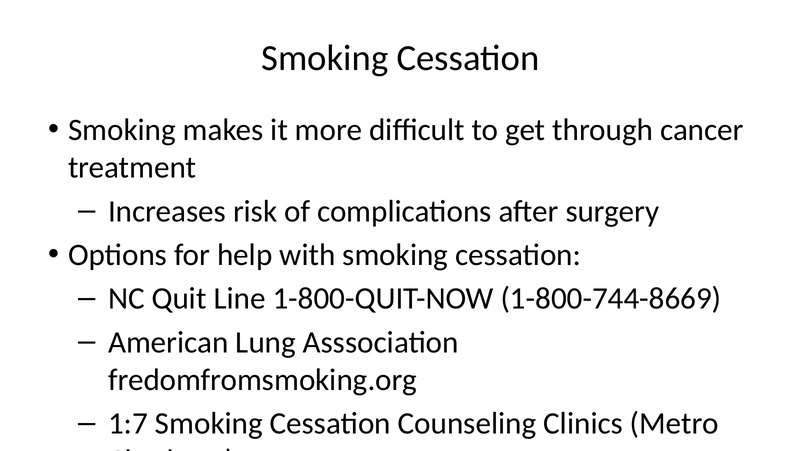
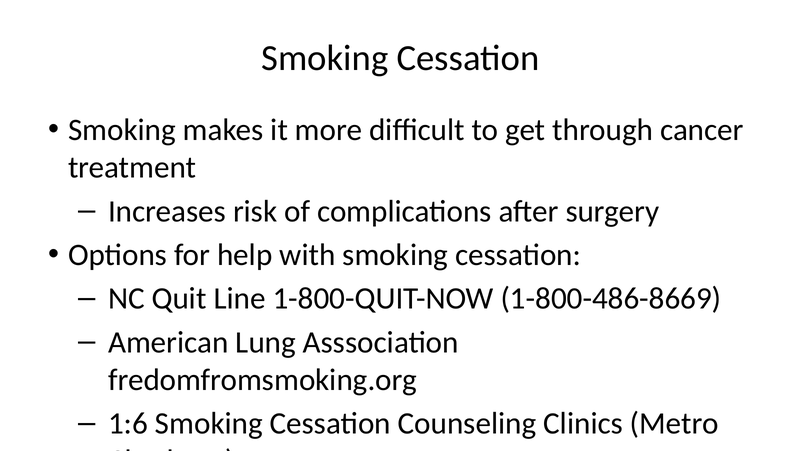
1-800-744-8669: 1-800-744-8669 -> 1-800-486-8669
1:7: 1:7 -> 1:6
